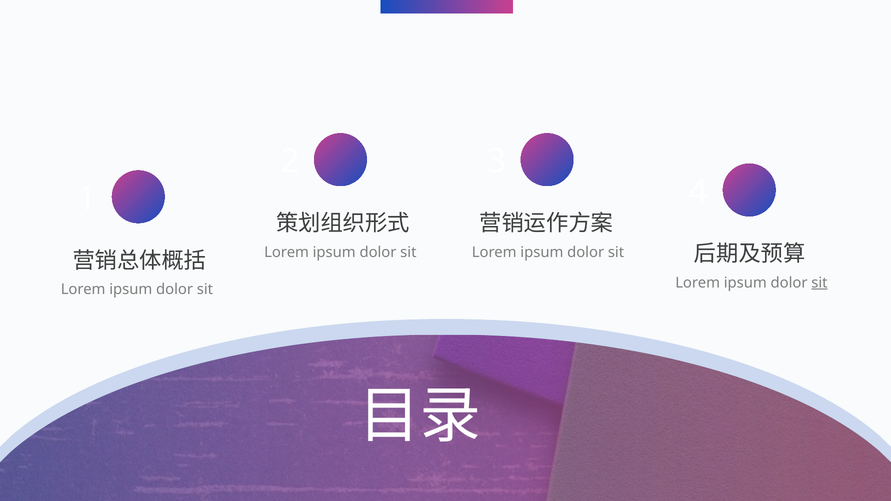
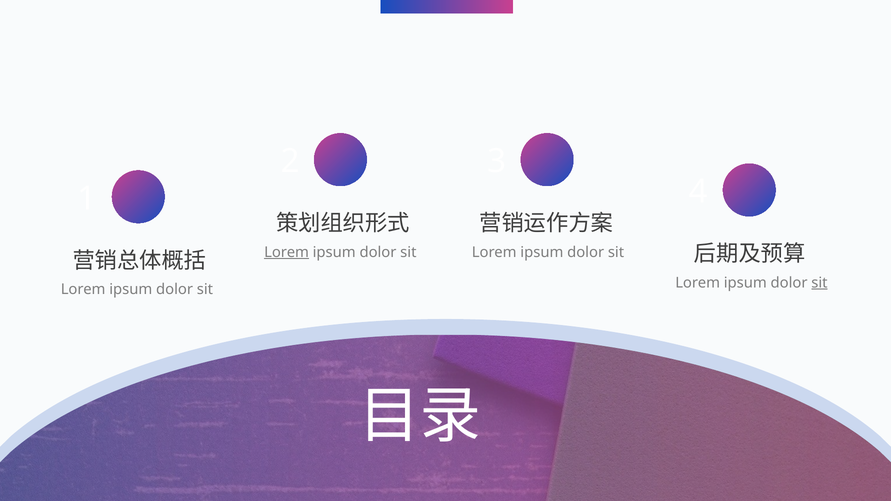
Lorem at (287, 252) underline: none -> present
